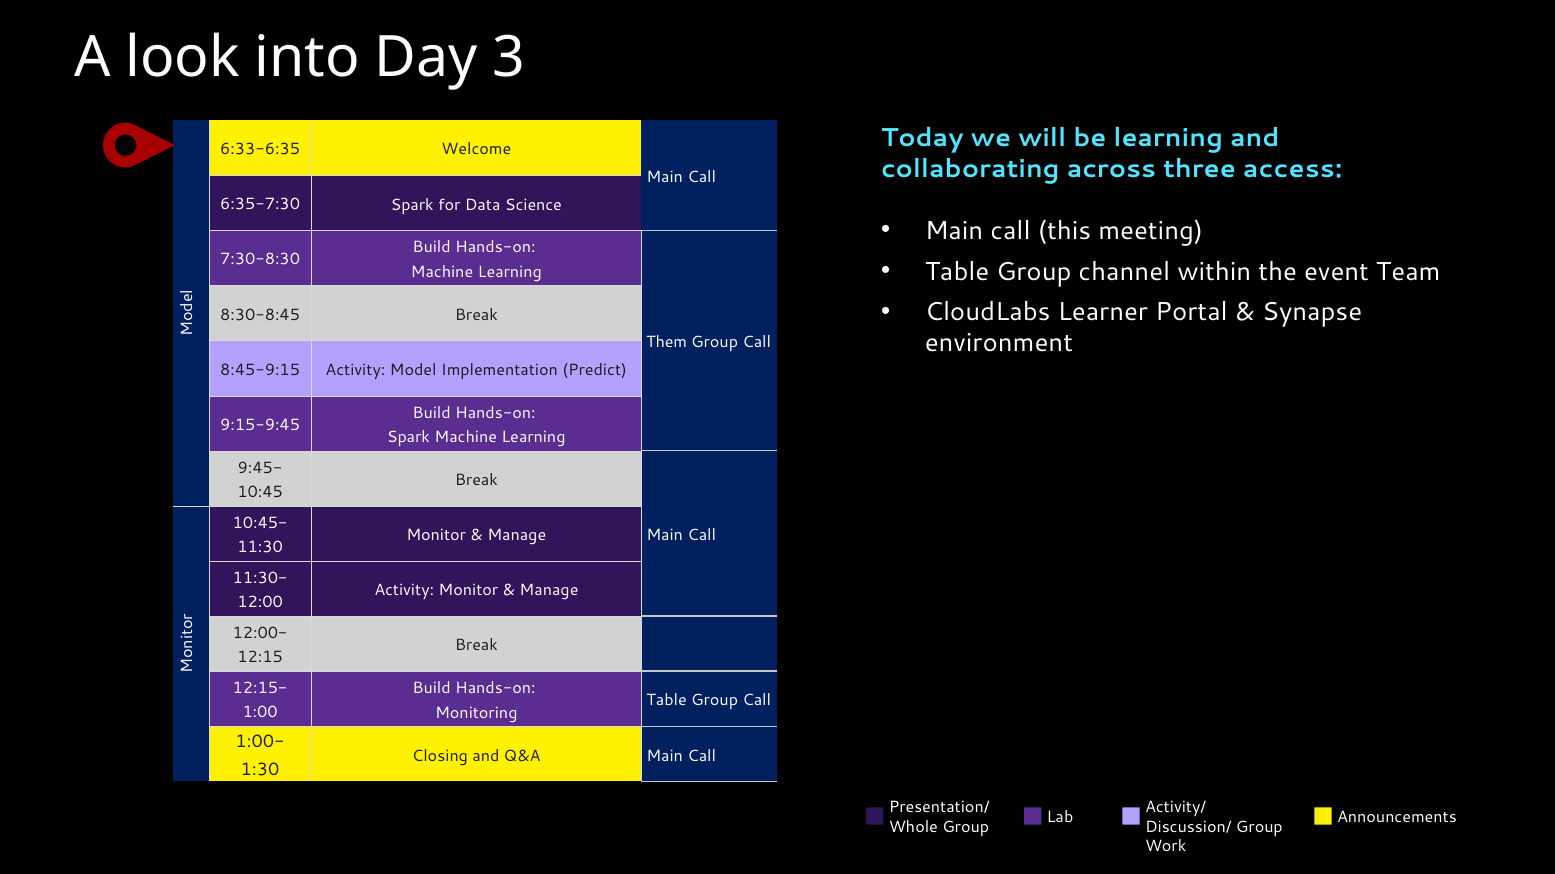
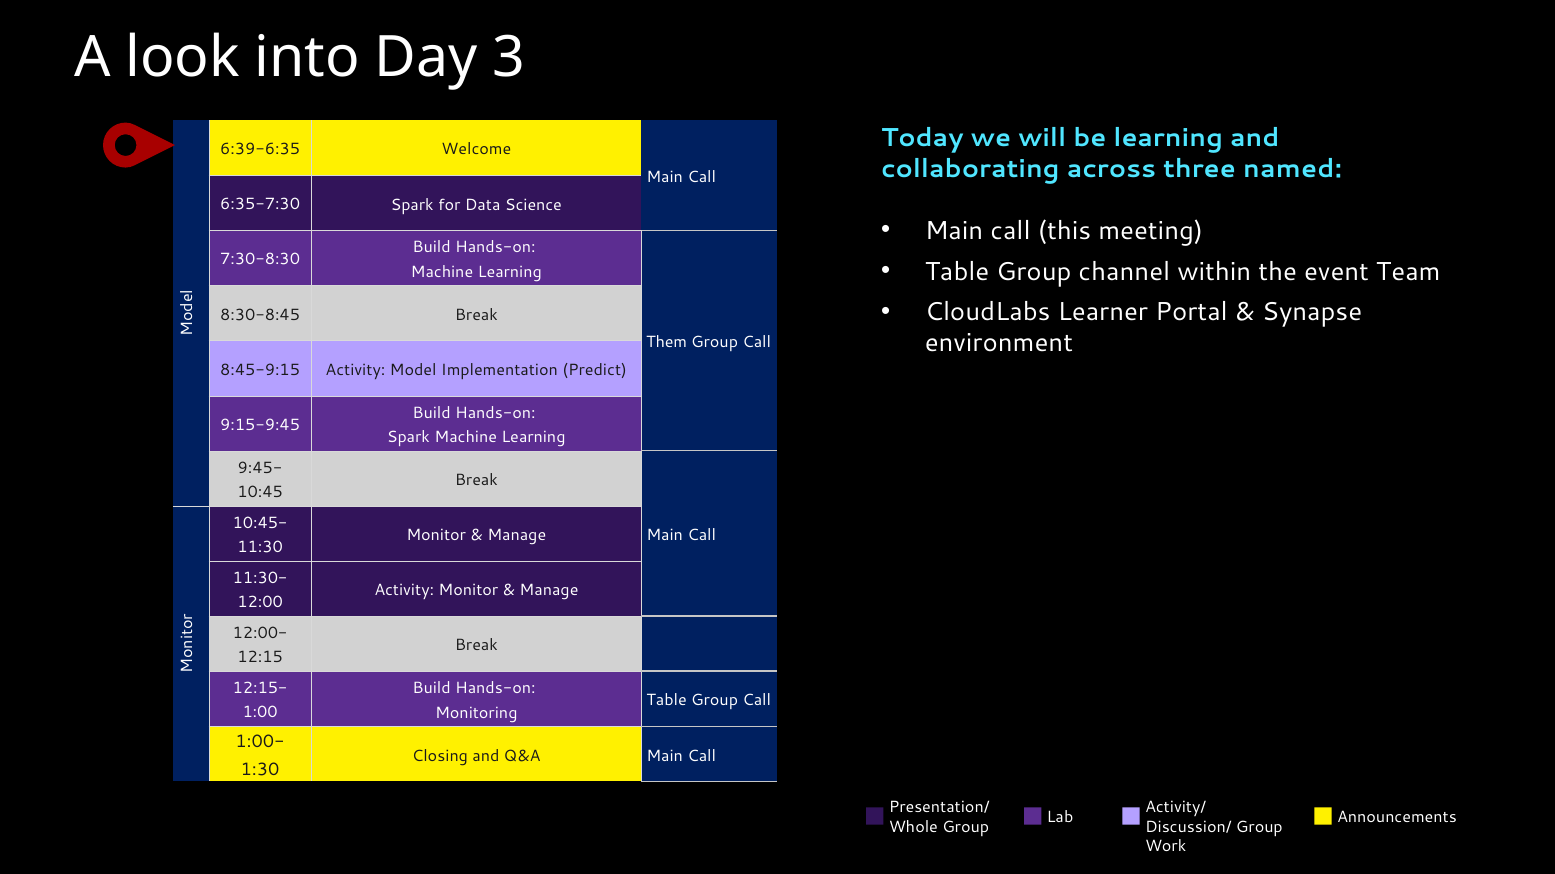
6:33-6:35: 6:33-6:35 -> 6:39-6:35
access: access -> named
